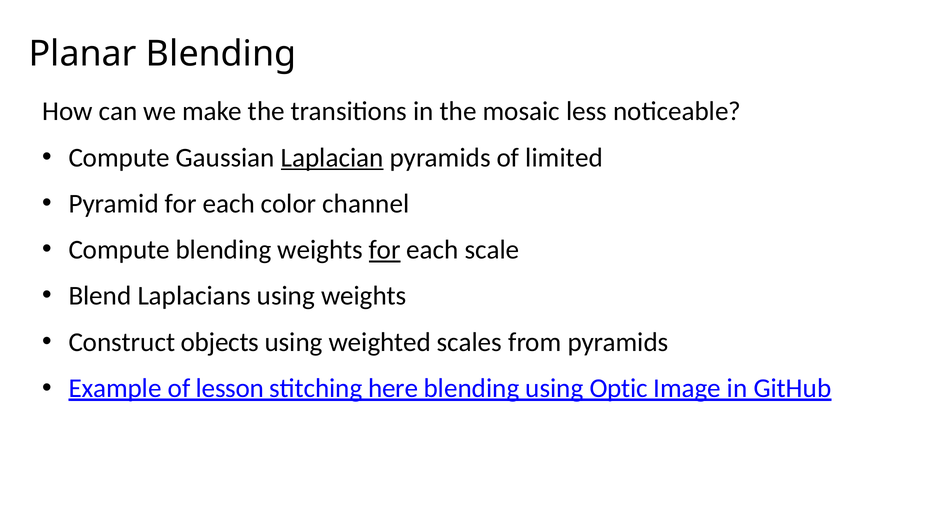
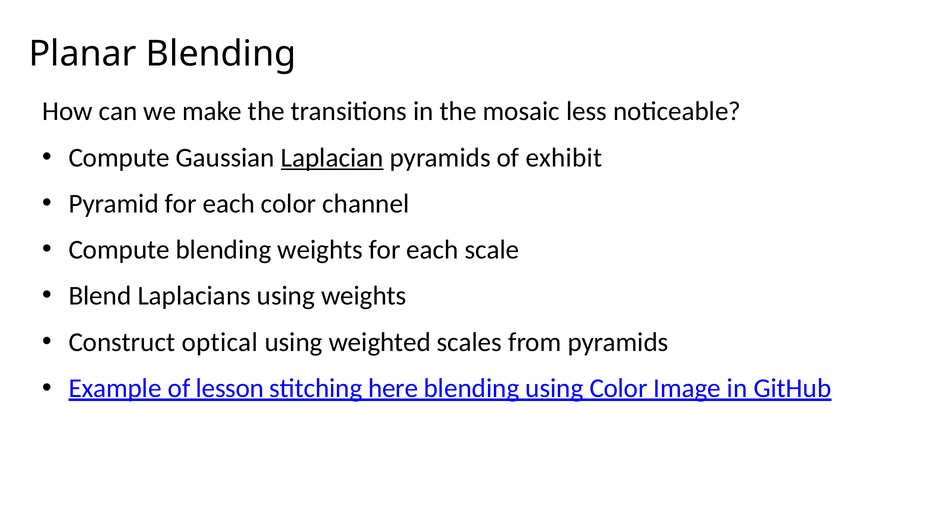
limited: limited -> exhibit
for at (385, 250) underline: present -> none
objects: objects -> optical
using Optic: Optic -> Color
